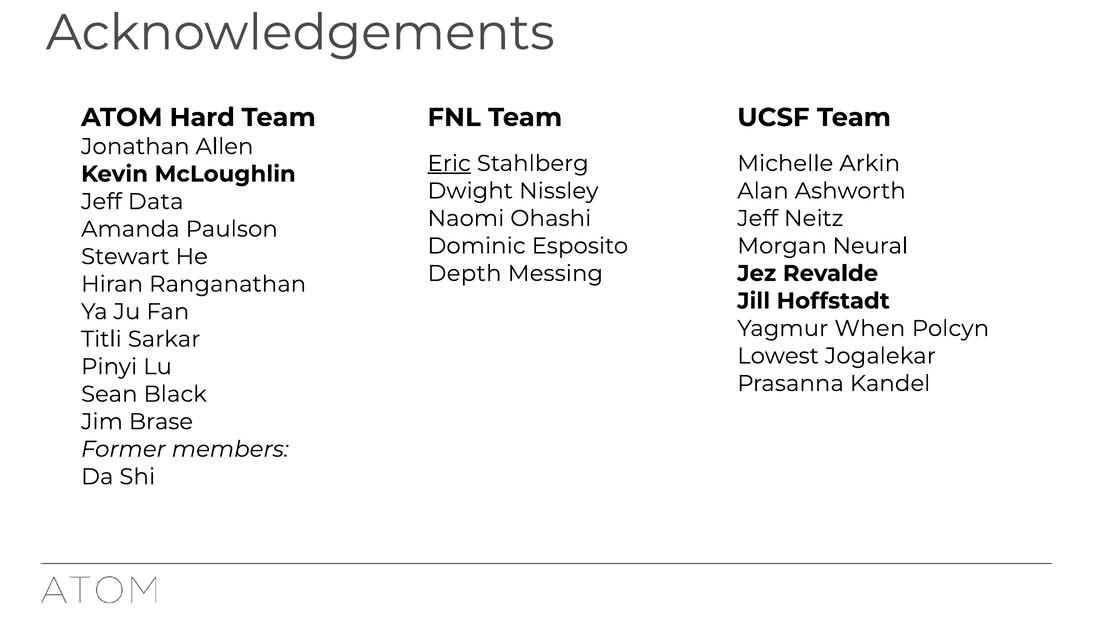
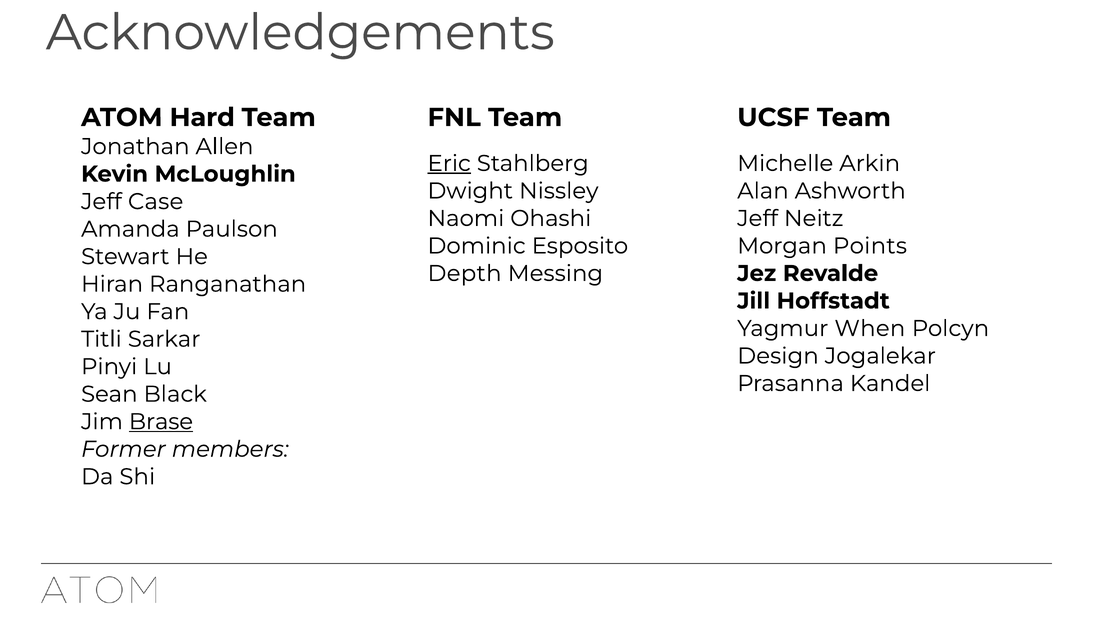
Data: Data -> Case
Neural: Neural -> Points
Lowest: Lowest -> Design
Brase underline: none -> present
